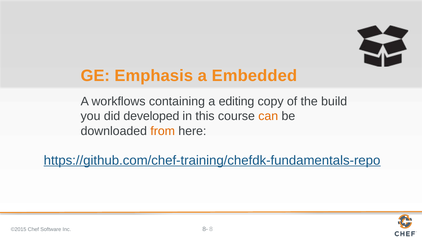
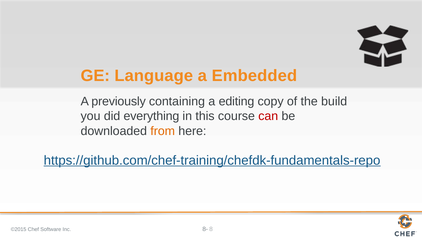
Emphasis: Emphasis -> Language
workflows: workflows -> previously
developed: developed -> everything
can colour: orange -> red
